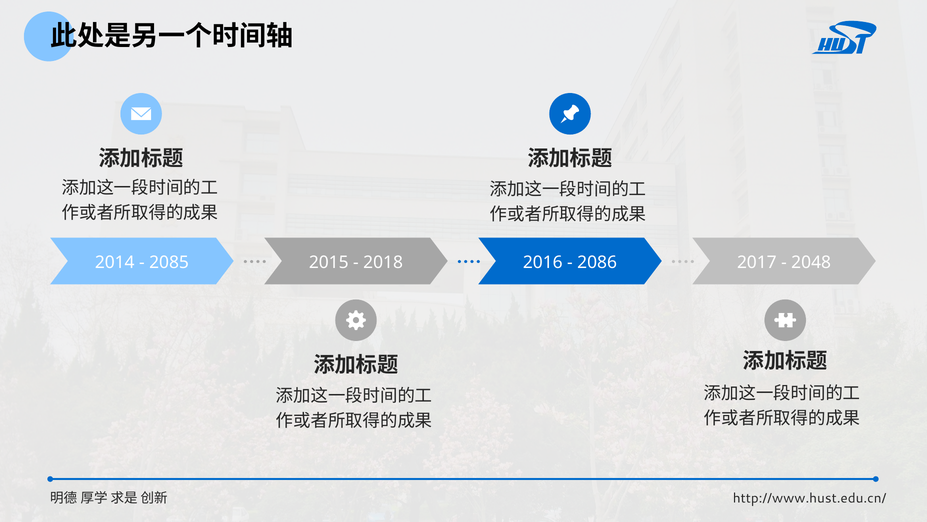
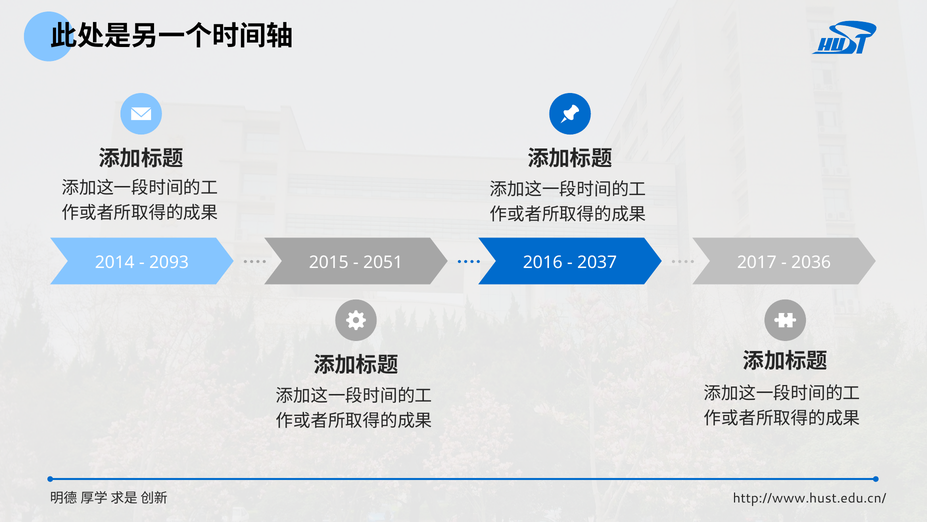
2085: 2085 -> 2093
2018: 2018 -> 2051
2086: 2086 -> 2037
2048: 2048 -> 2036
